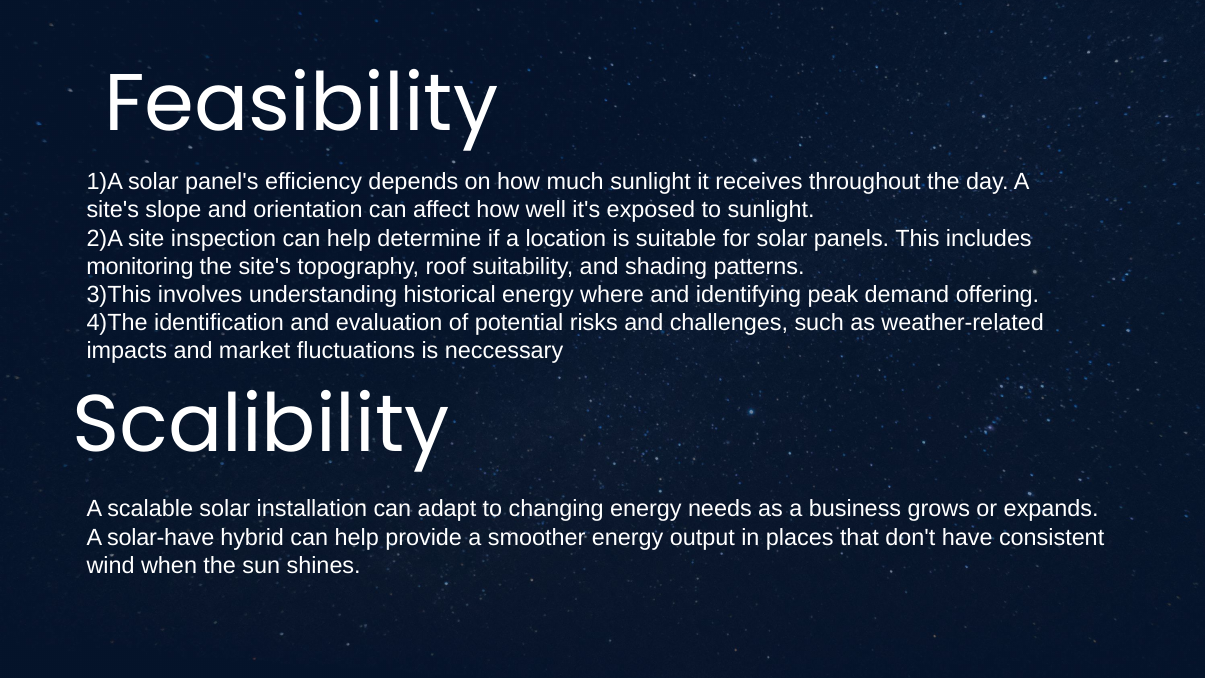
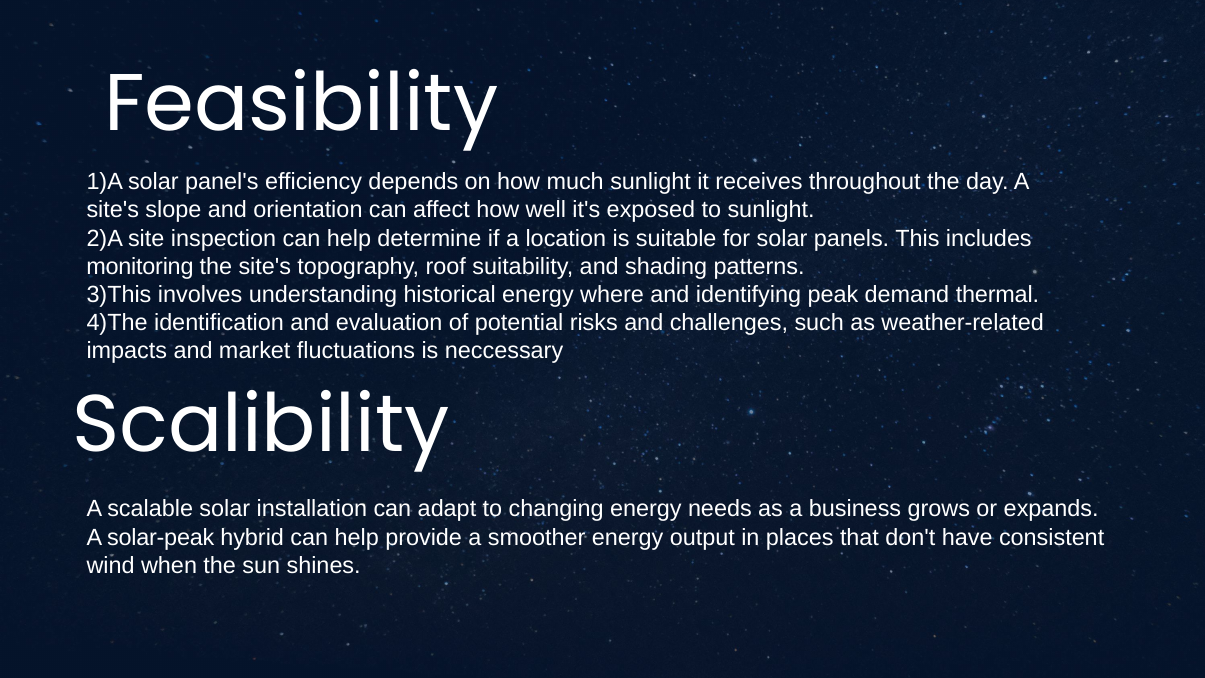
offering: offering -> thermal
solar-have: solar-have -> solar-peak
